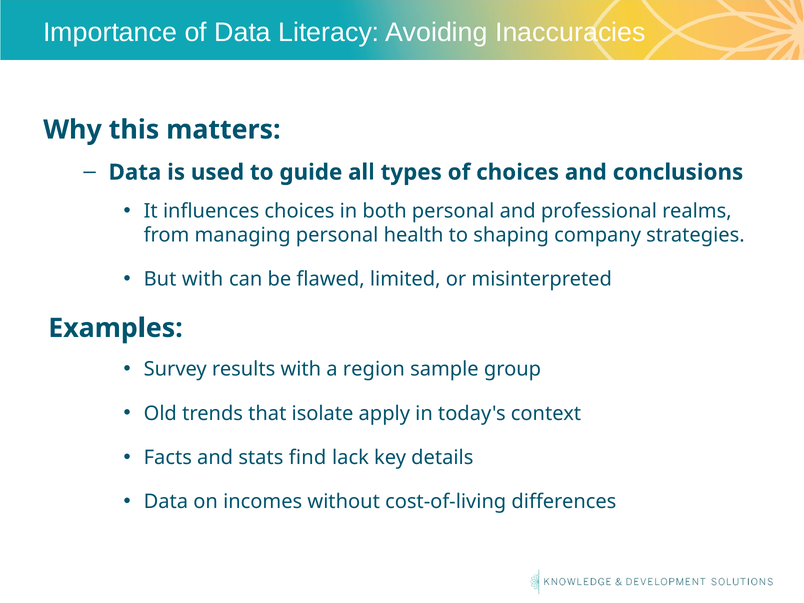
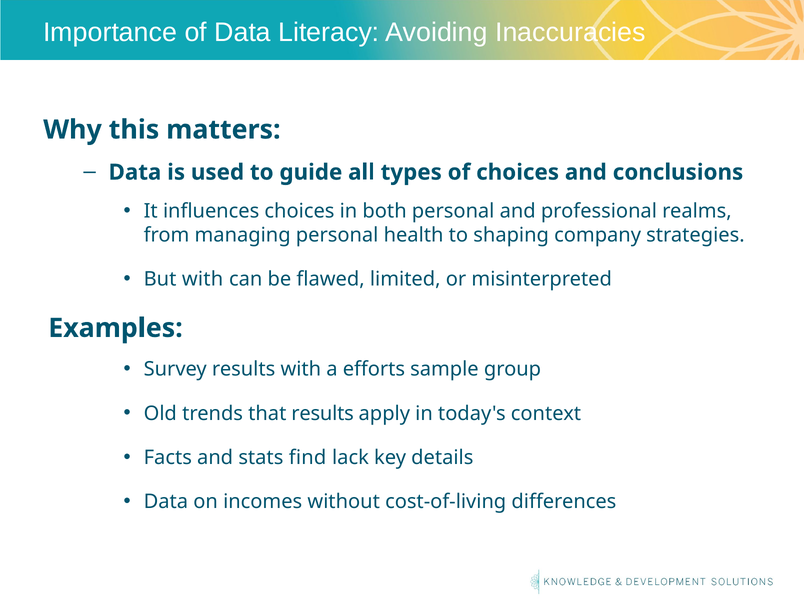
region: region -> efforts
that isolate: isolate -> results
